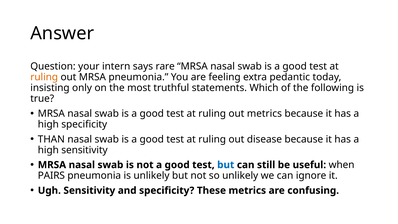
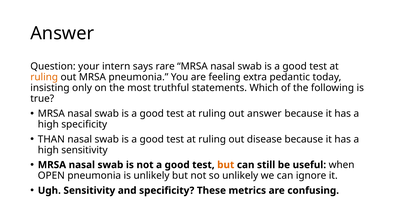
out metrics: metrics -> answer
but at (226, 165) colour: blue -> orange
PAIRS: PAIRS -> OPEN
